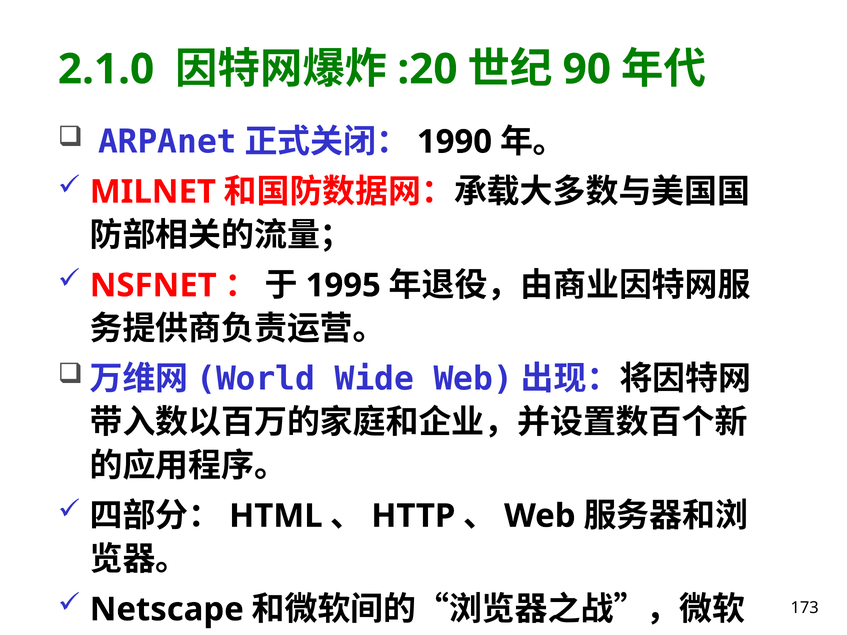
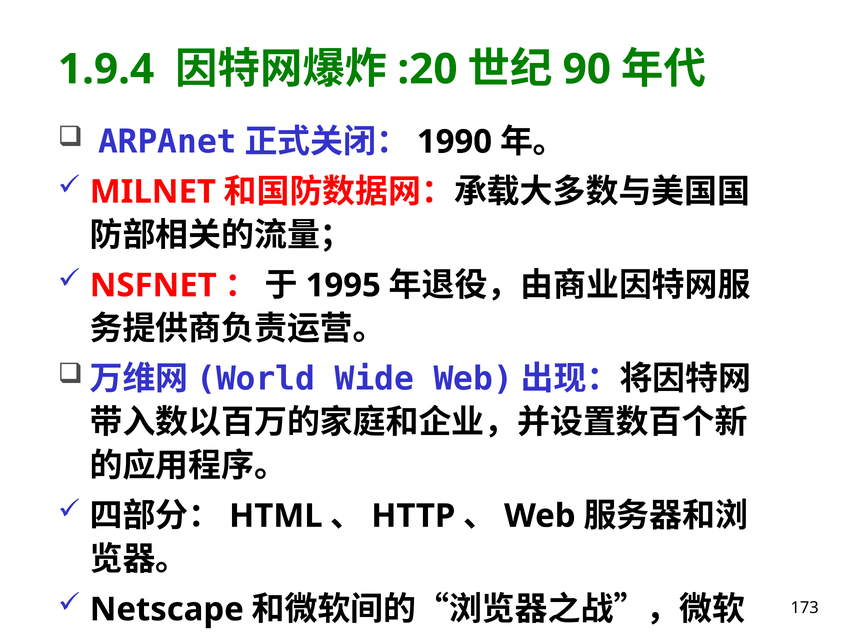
2.1.0: 2.1.0 -> 1.9.4
